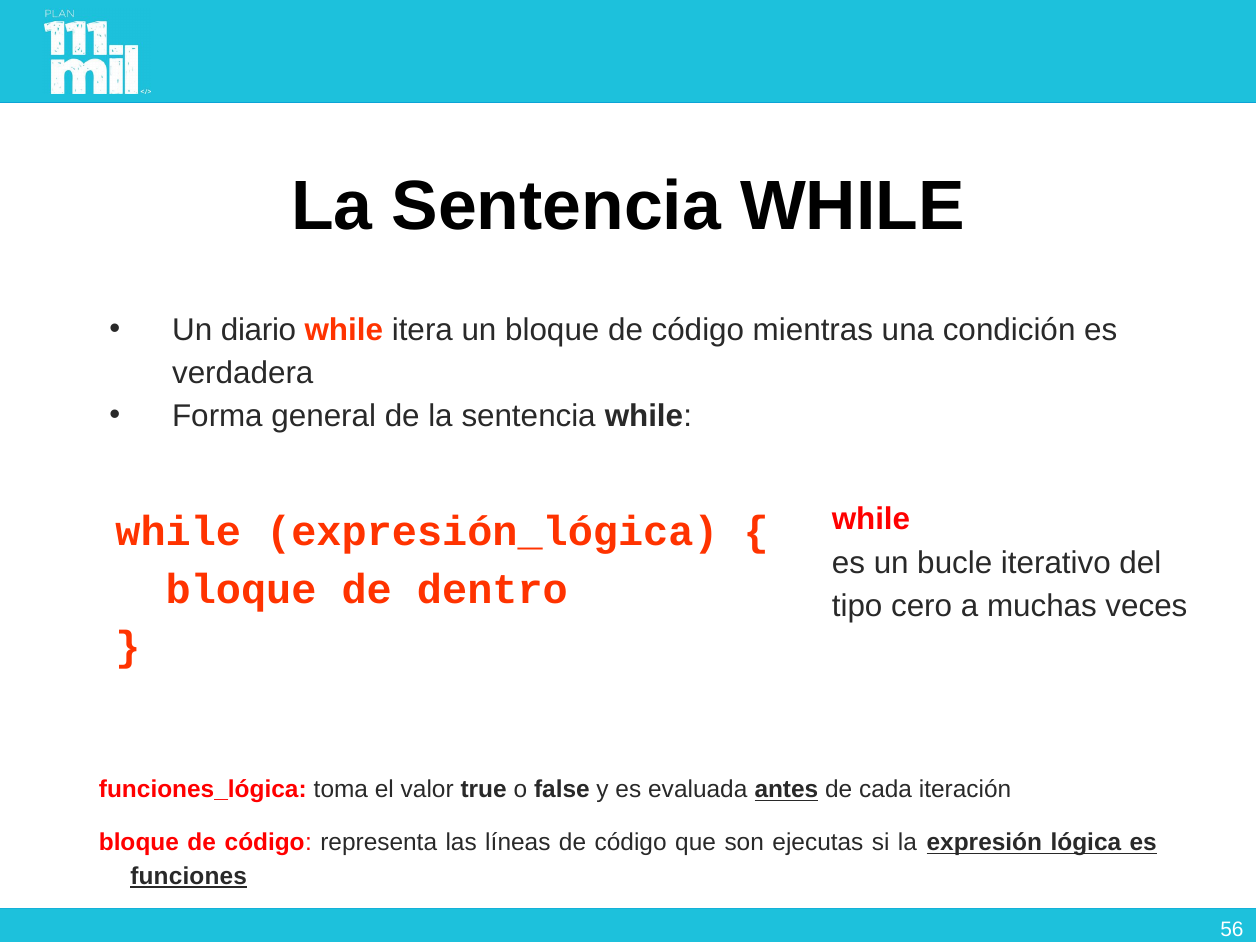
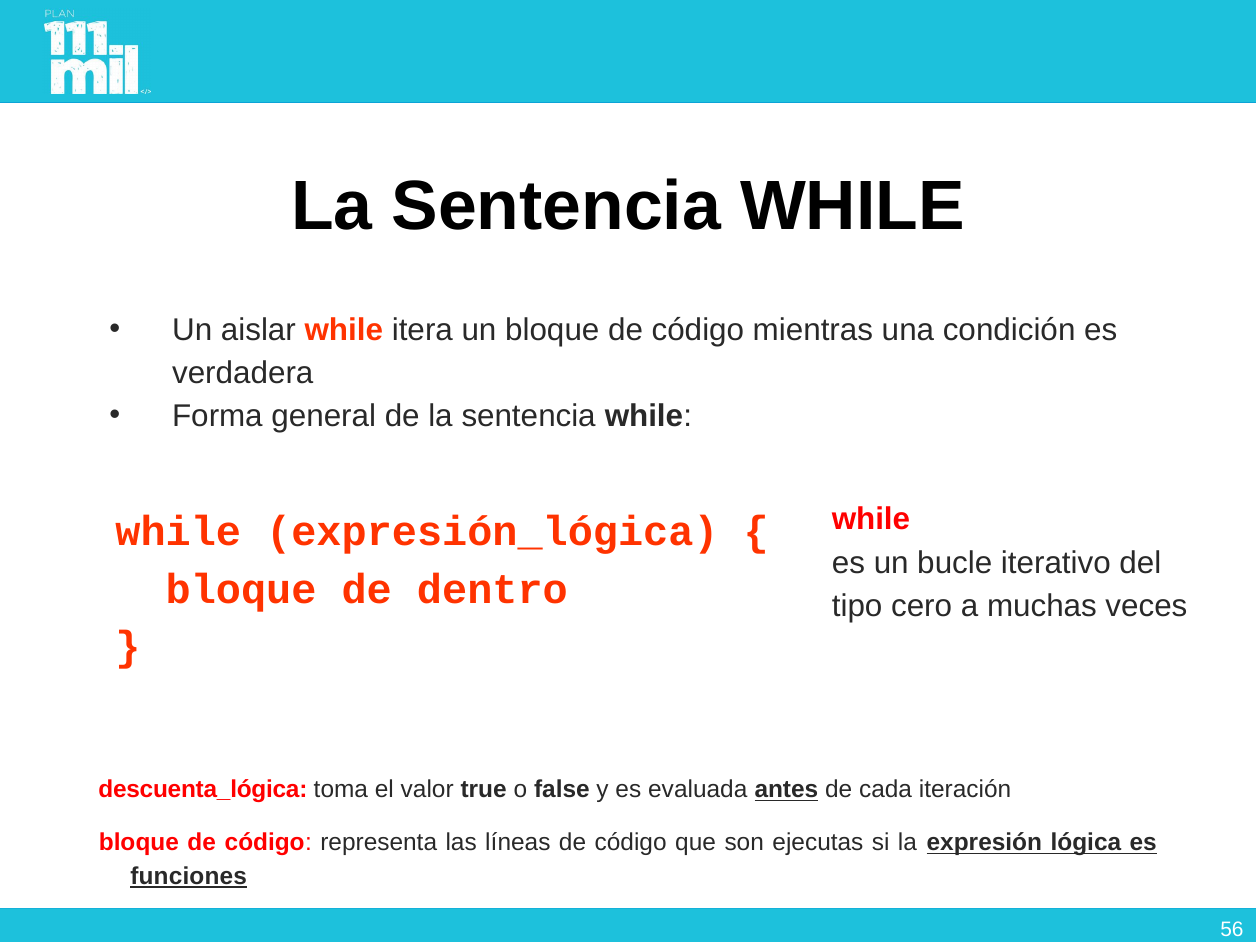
diario: diario -> aislar
funciones_lógica: funciones_lógica -> descuenta_lógica
